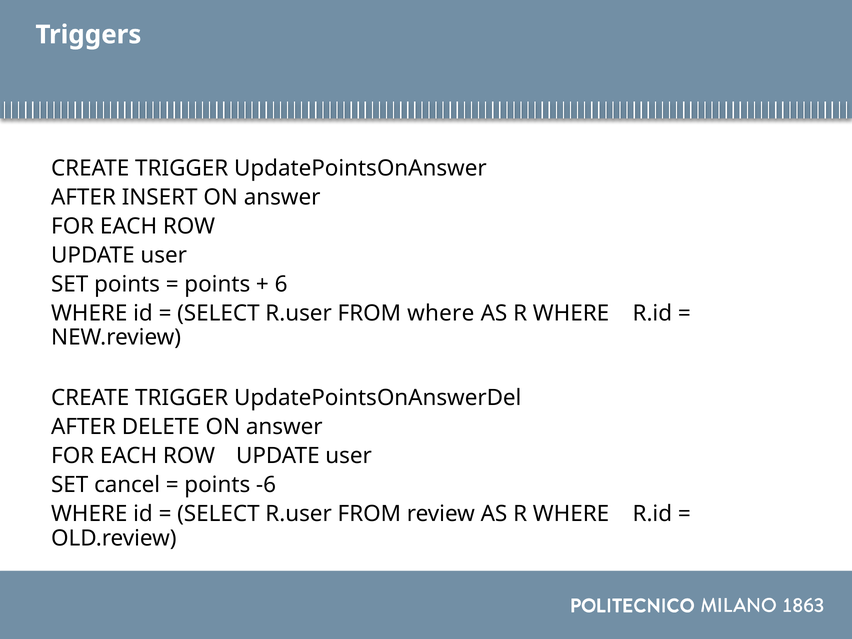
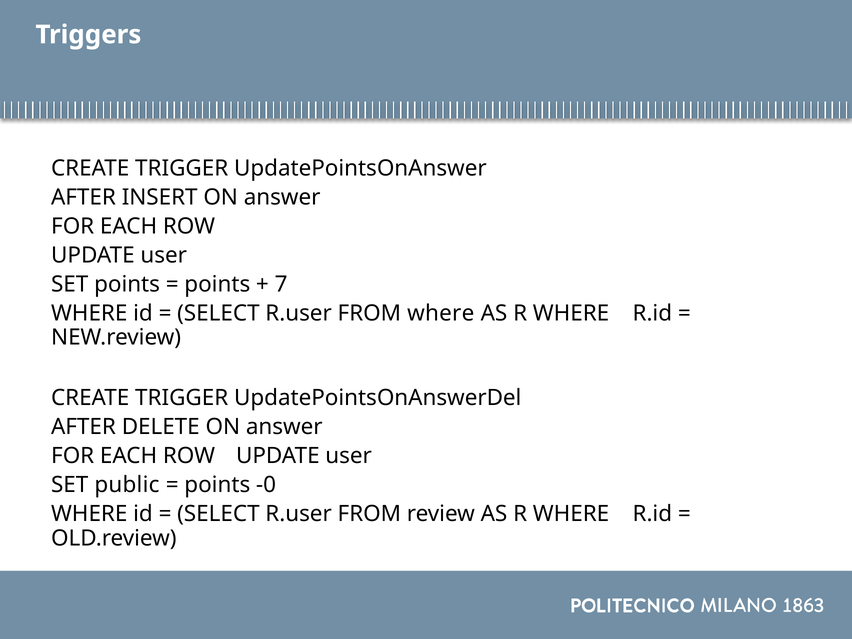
6: 6 -> 7
cancel: cancel -> public
-6: -6 -> -0
